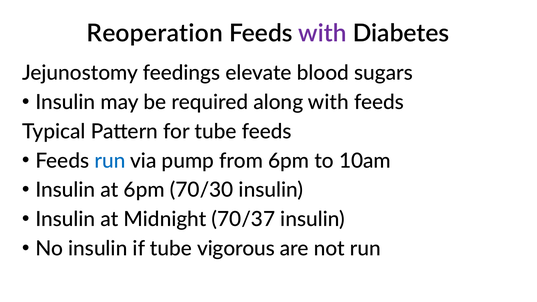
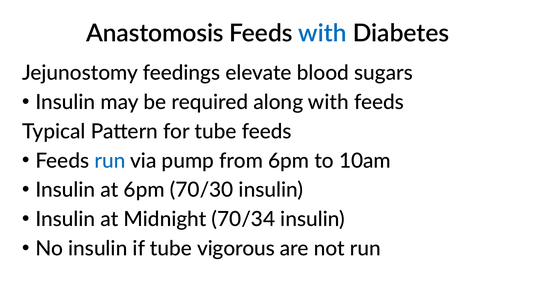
Reoperation: Reoperation -> Anastomosis
with at (322, 33) colour: purple -> blue
70/37: 70/37 -> 70/34
